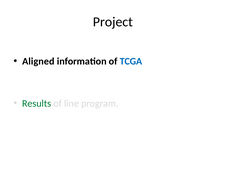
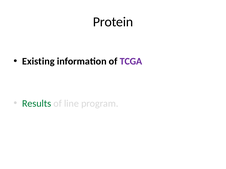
Project: Project -> Protein
Aligned: Aligned -> Existing
TCGA colour: blue -> purple
